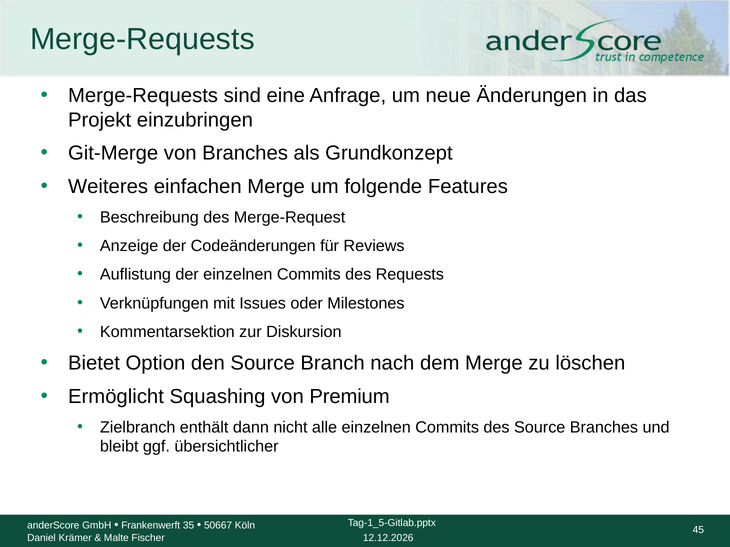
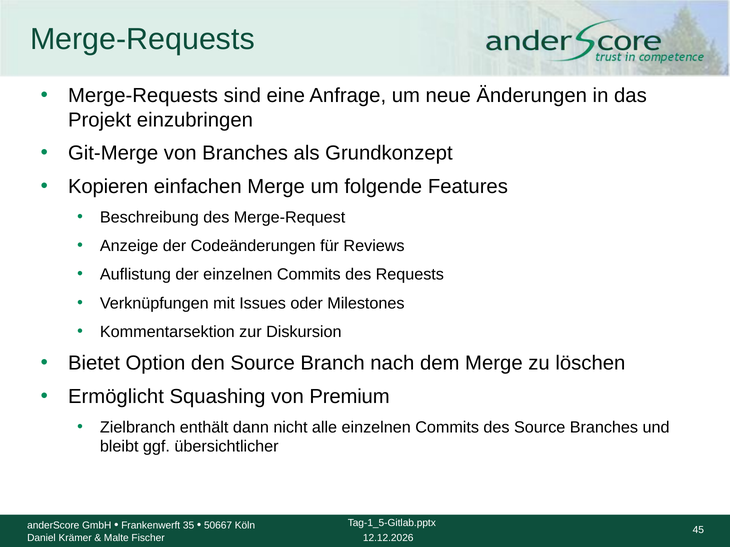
Weiteres: Weiteres -> Kopieren
